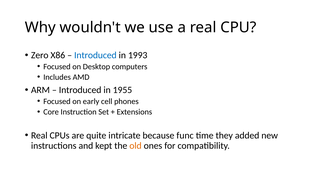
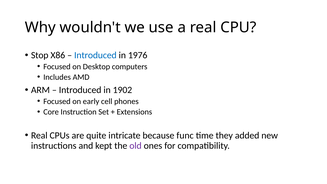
Zero: Zero -> Stop
1993: 1993 -> 1976
1955: 1955 -> 1902
old colour: orange -> purple
